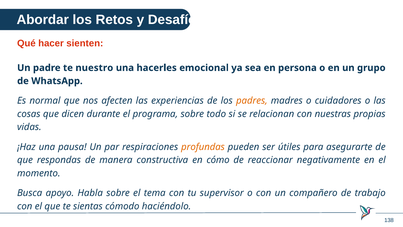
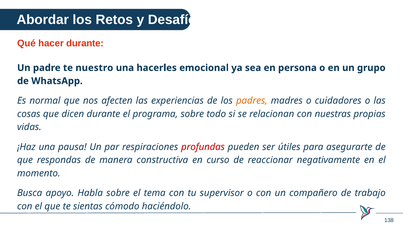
hacer sienten: sienten -> durante
profundas colour: orange -> red
cómo: cómo -> curso
